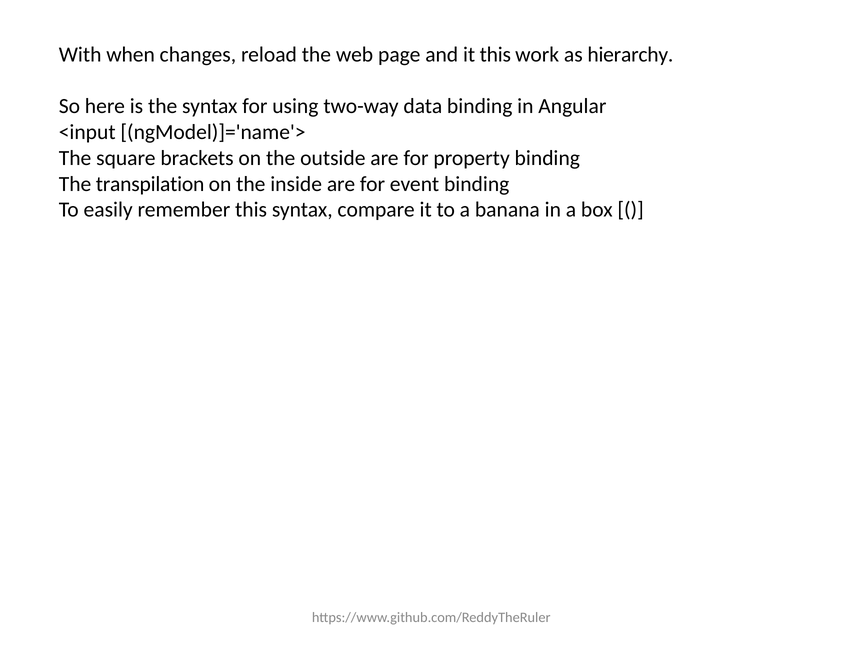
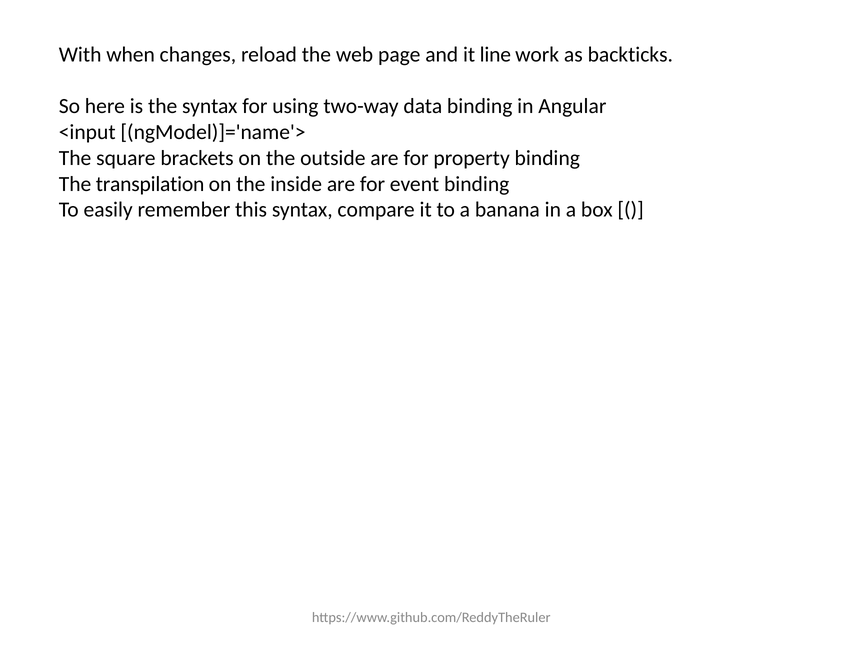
it this: this -> line
hierarchy: hierarchy -> backticks
